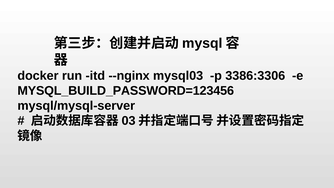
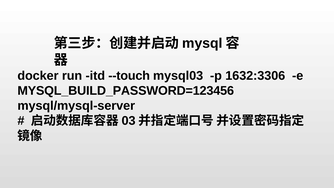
--nginx: --nginx -> --touch
3386:3306: 3386:3306 -> 1632:3306
